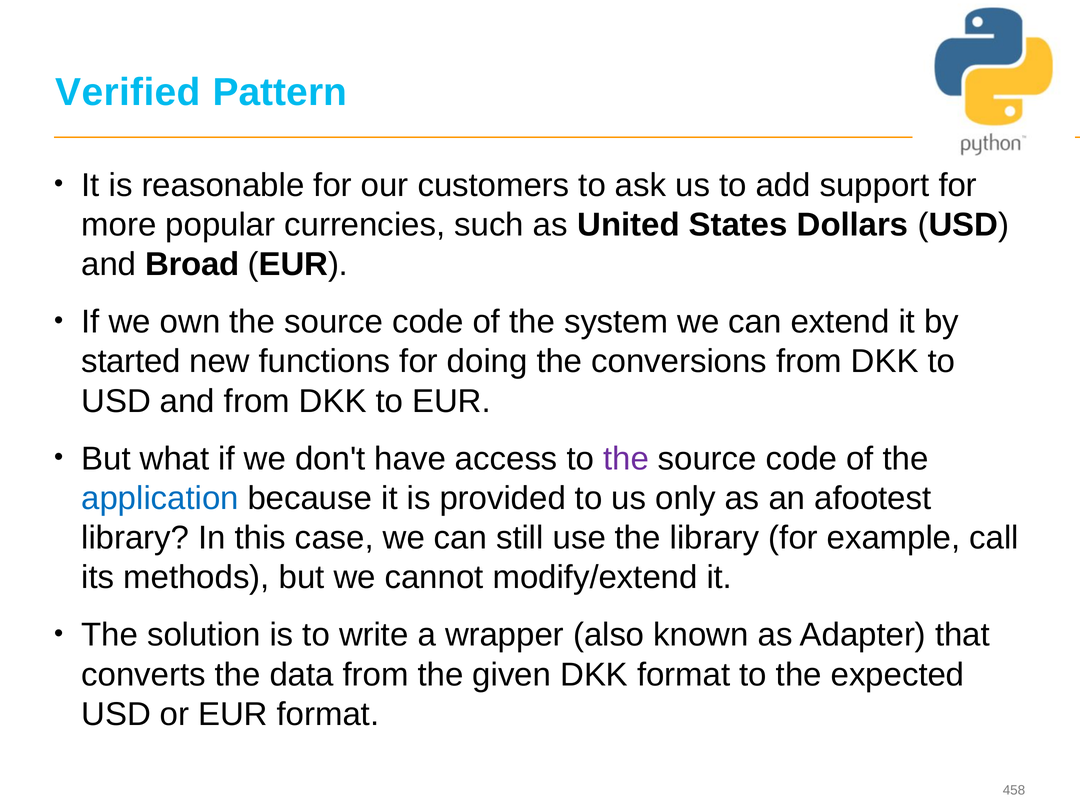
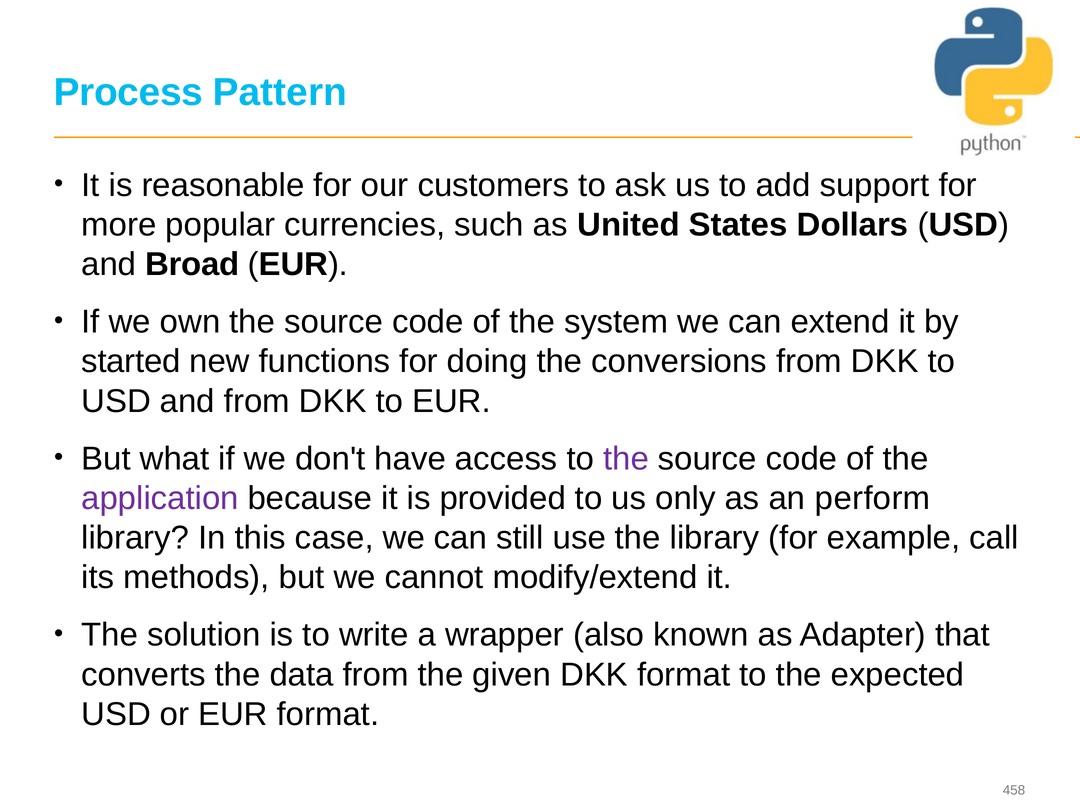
Verified: Verified -> Process
application colour: blue -> purple
afootest: afootest -> perform
